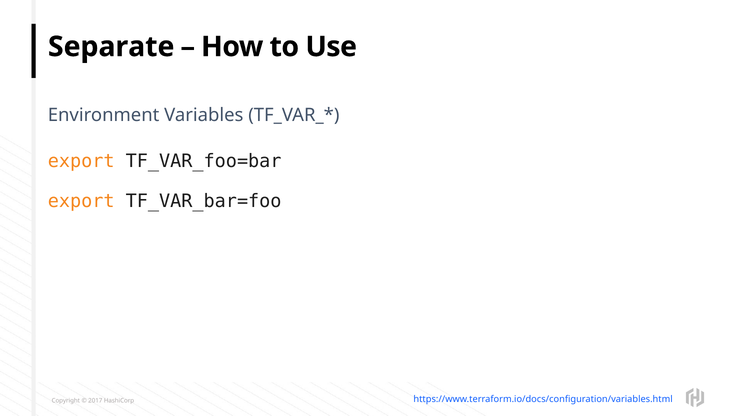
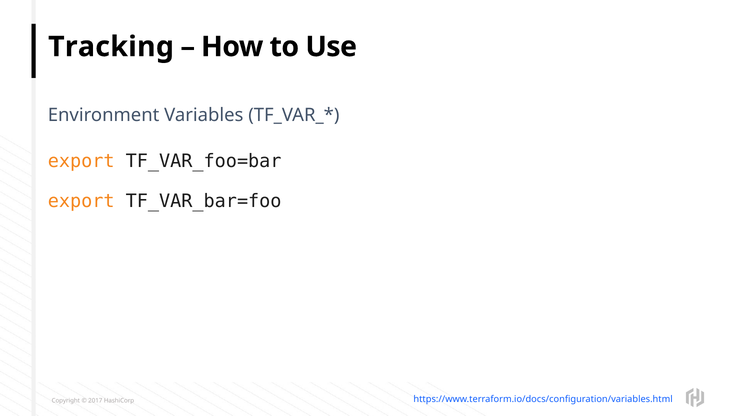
Separate: Separate -> Tracking
